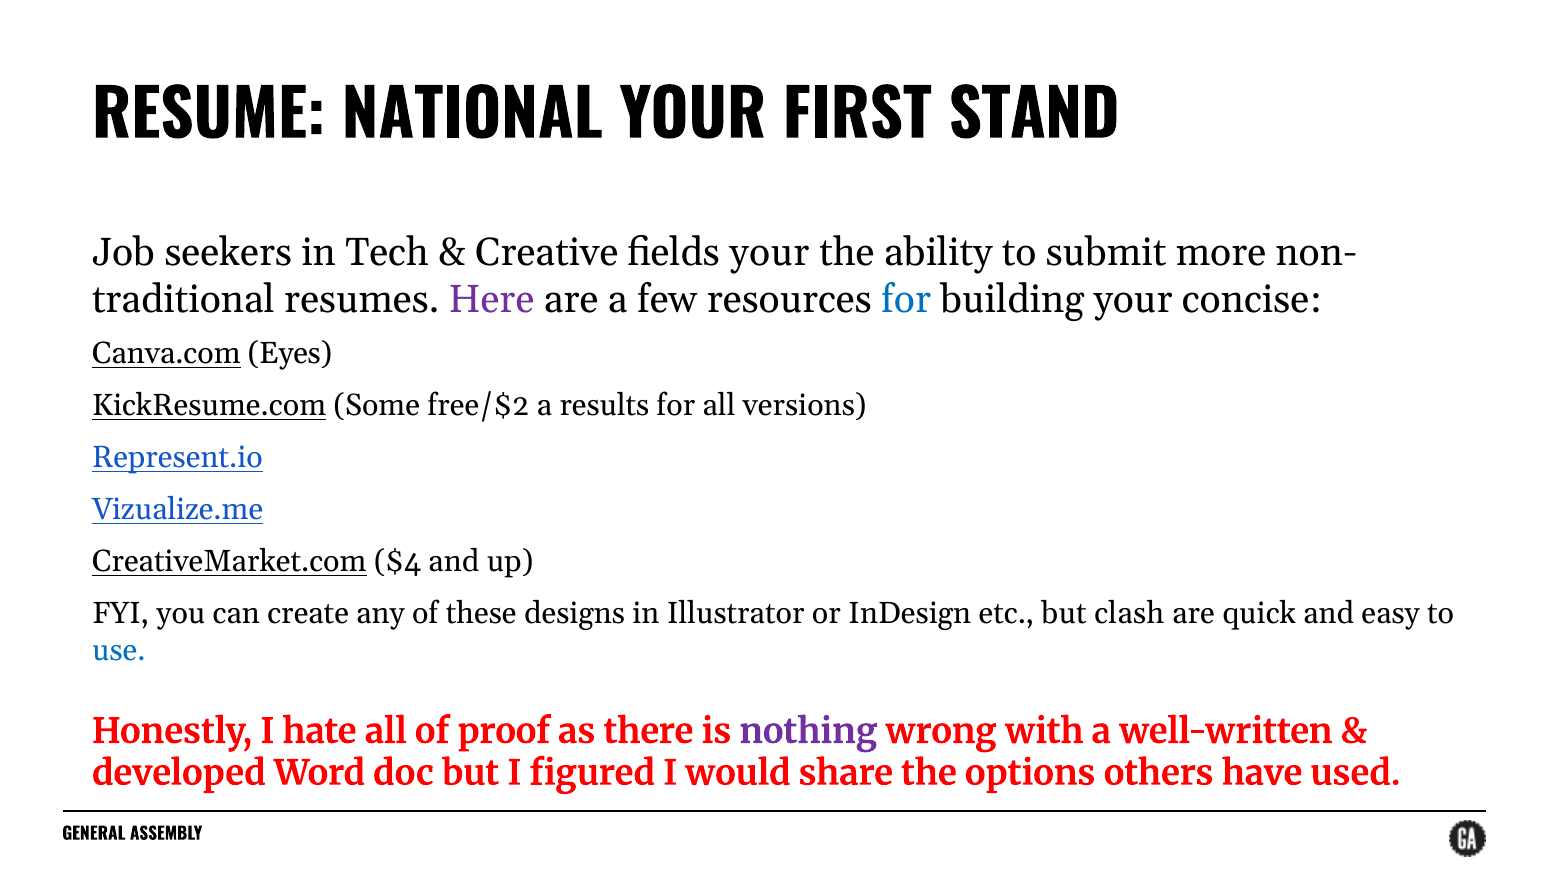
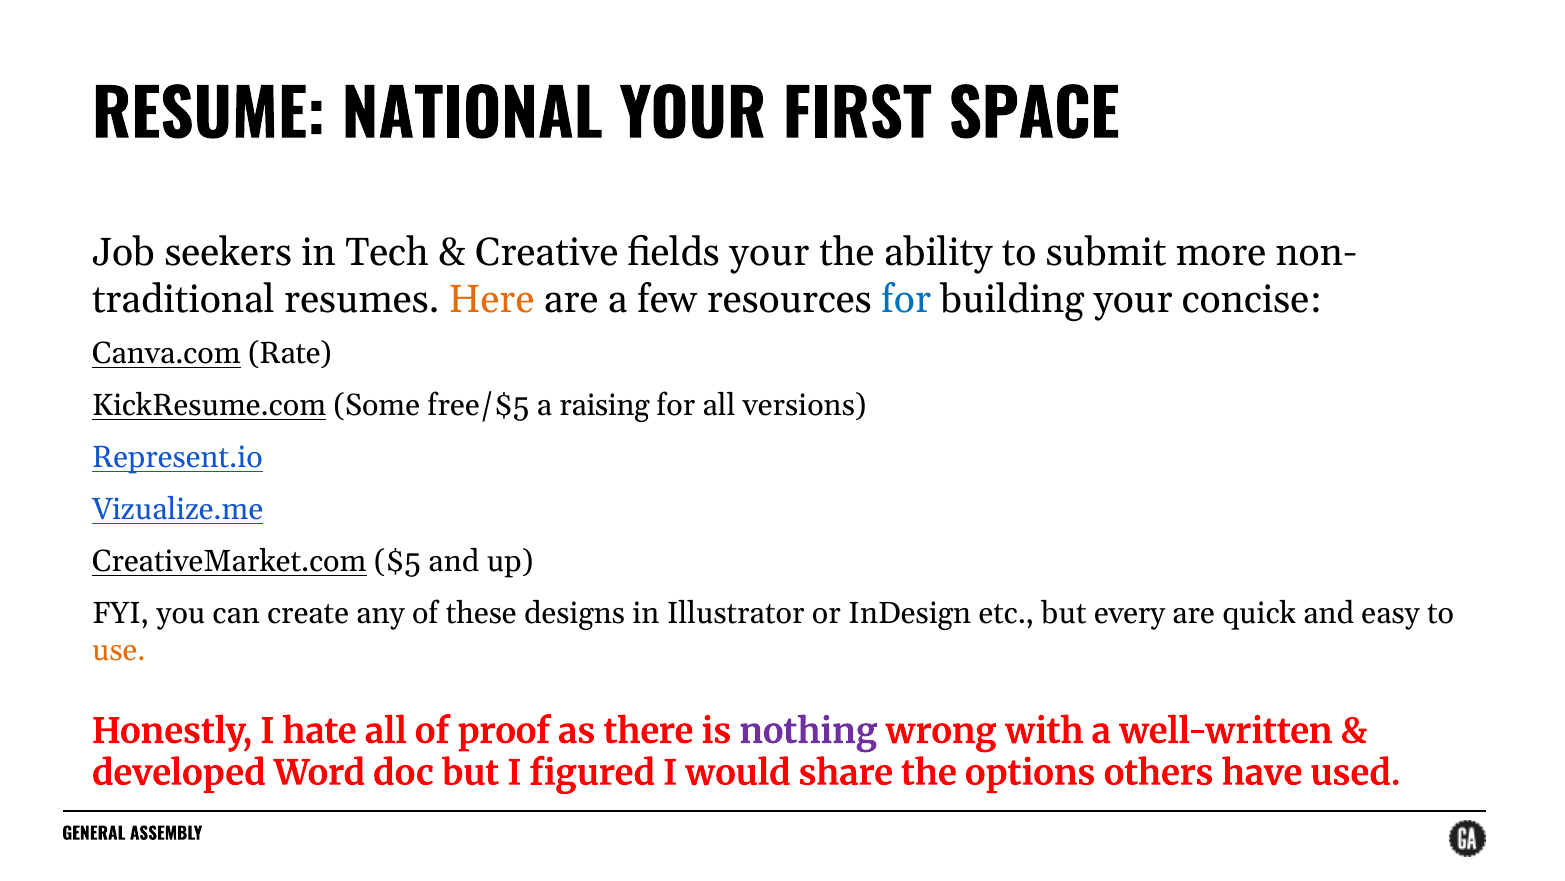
STAND: STAND -> SPACE
Here colour: purple -> orange
Eyes: Eyes -> Rate
free/$2: free/$2 -> free/$5
results: results -> raising
$4: $4 -> $5
clash: clash -> every
use colour: blue -> orange
